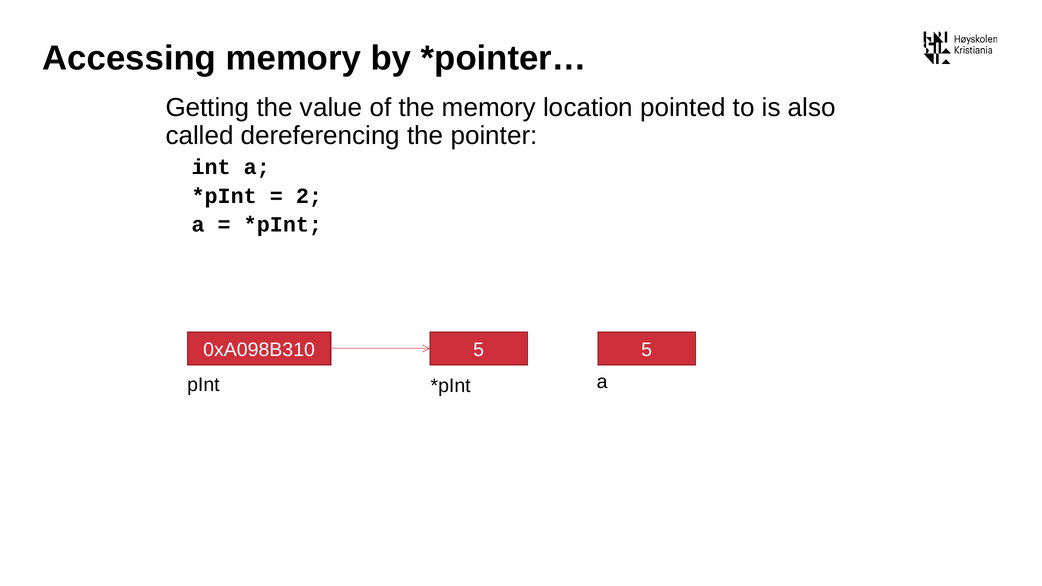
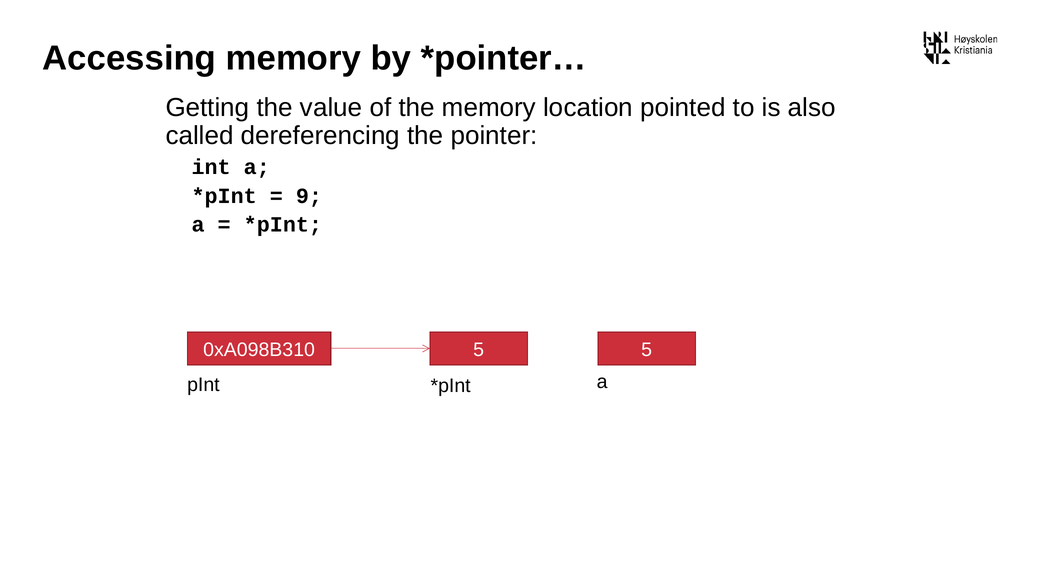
2: 2 -> 9
